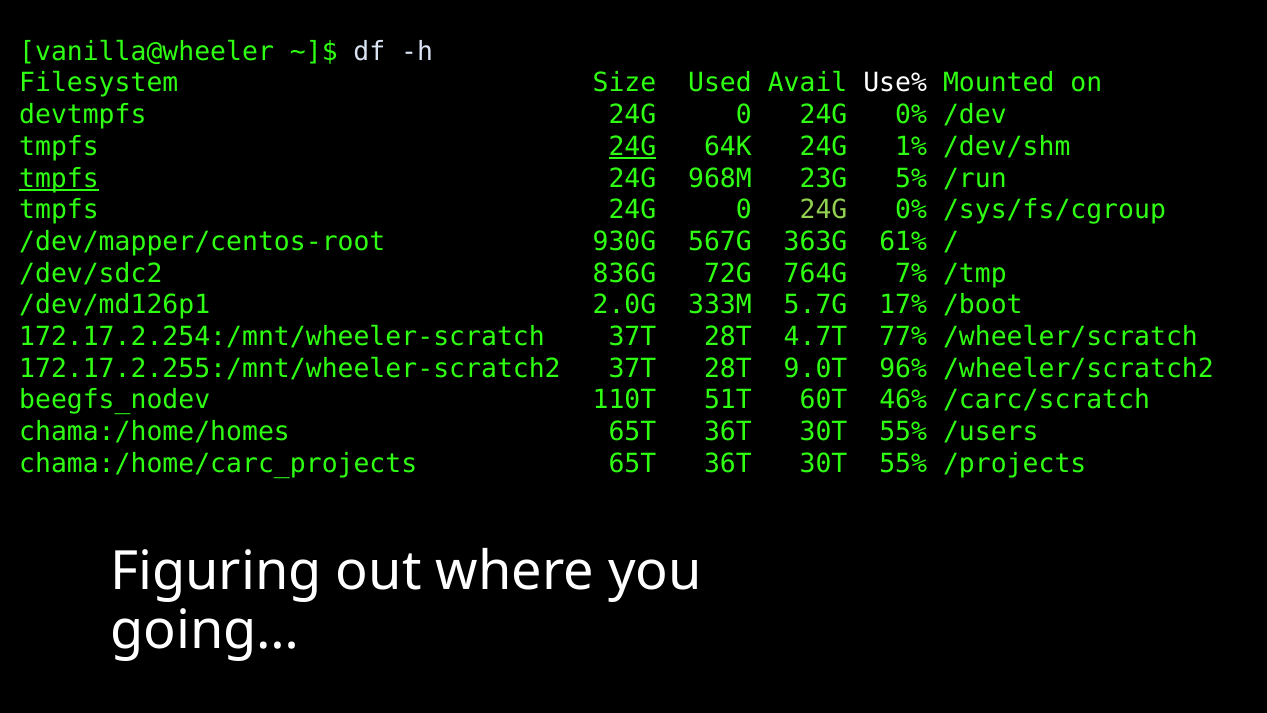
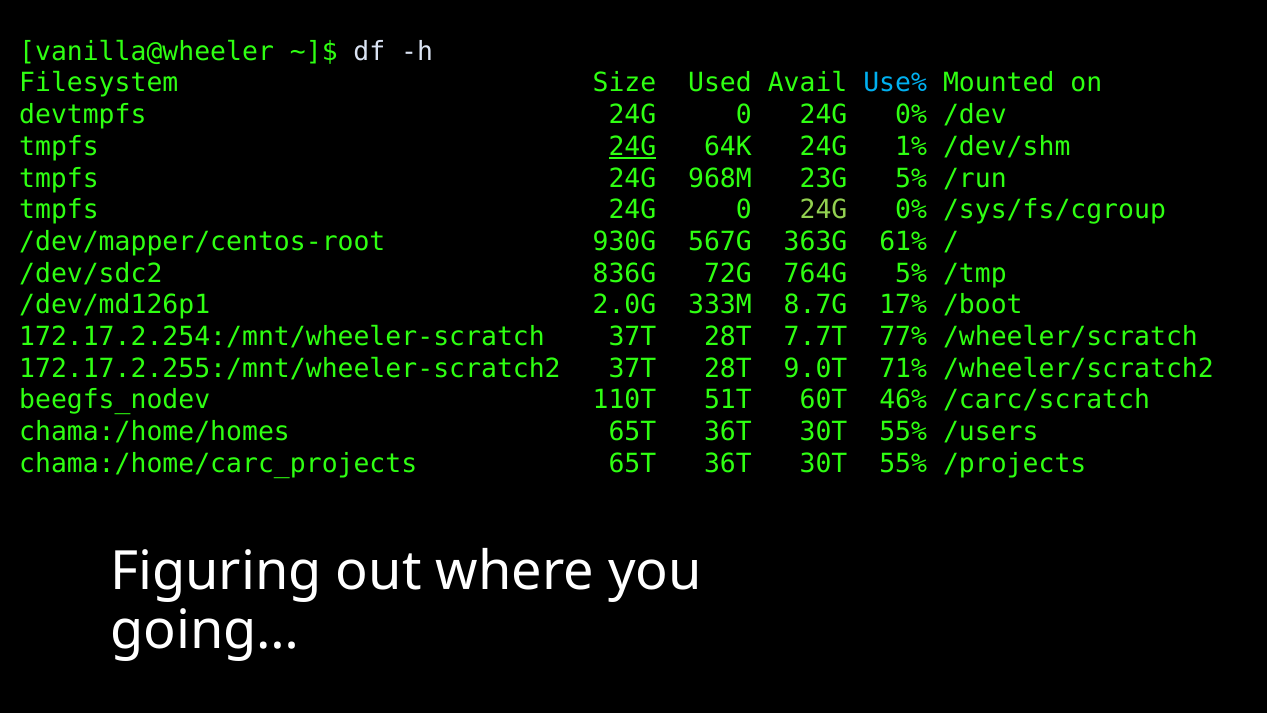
Use% colour: white -> light blue
tmpfs at (59, 178) underline: present -> none
764G 7%: 7% -> 5%
5.7G: 5.7G -> 8.7G
4.7T: 4.7T -> 7.7T
96%: 96% -> 71%
